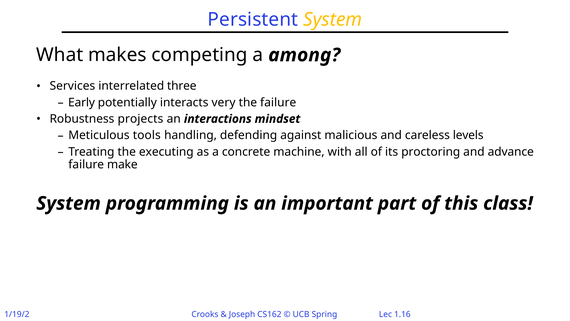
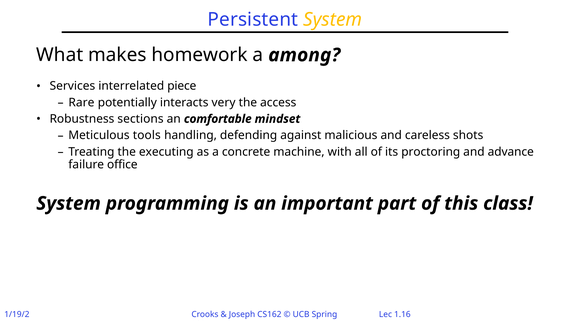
competing: competing -> homework
three: three -> piece
Early: Early -> Rare
the failure: failure -> access
projects: projects -> sections
interactions: interactions -> comfortable
levels: levels -> shots
make: make -> office
